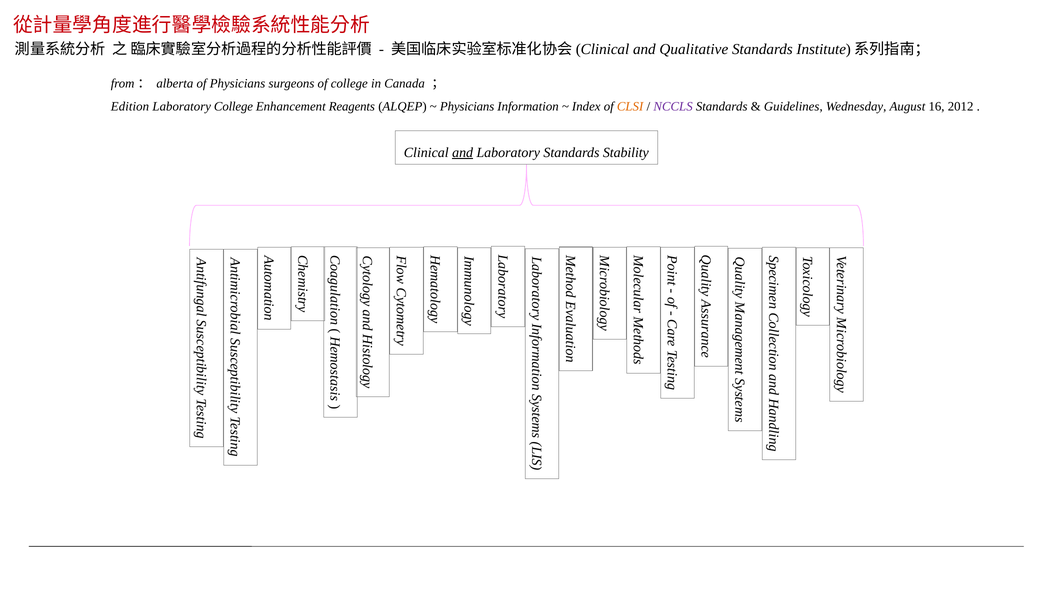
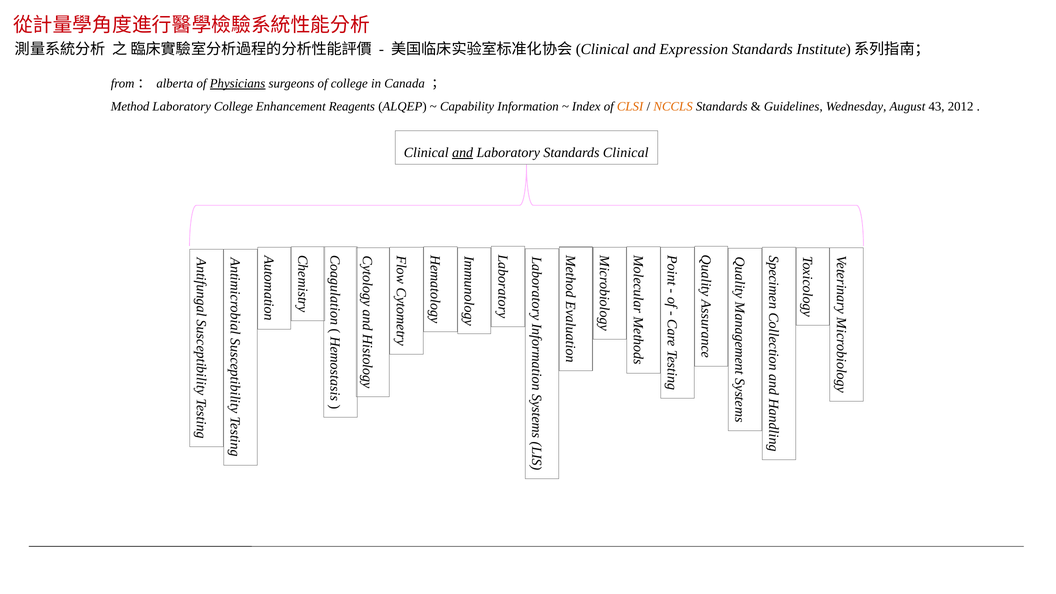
Qualitative: Qualitative -> Expression
Physicians at (238, 83) underline: none -> present
Edition: Edition -> Method
Physicians at (467, 107): Physicians -> Capability
NCCLS colour: purple -> orange
16: 16 -> 43
Standards Stability: Stability -> Clinical
